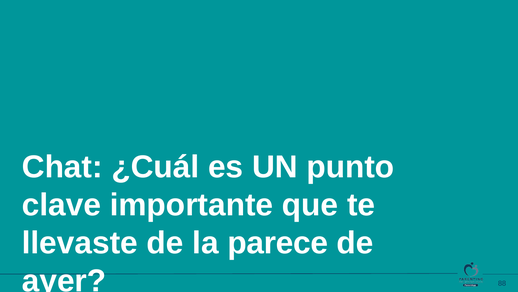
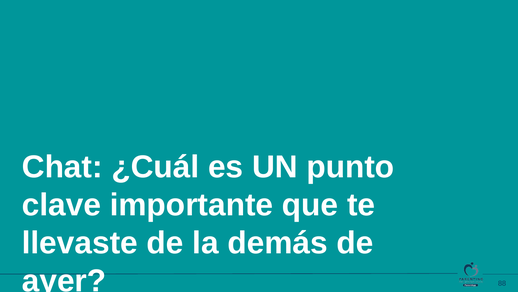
parece: parece -> demás
